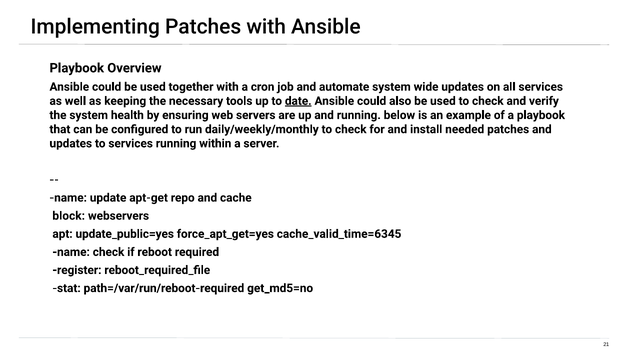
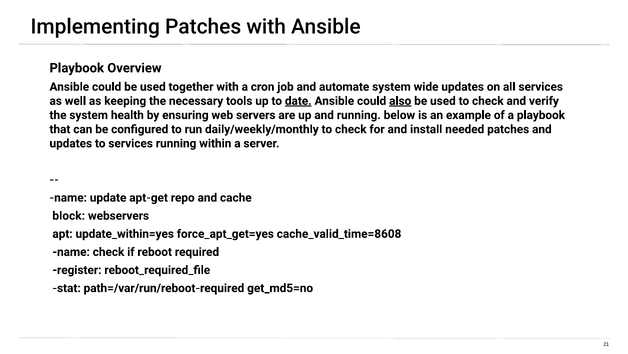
also underline: none -> present
update_public=yes: update_public=yes -> update_within=yes
cache_valid_time=6345: cache_valid_time=6345 -> cache_valid_time=8608
